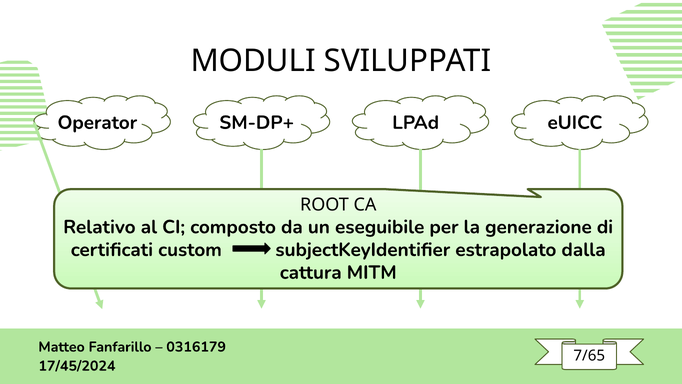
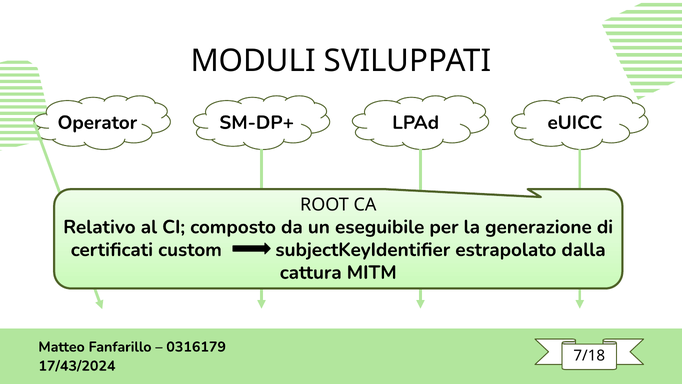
7/65: 7/65 -> 7/18
17/45/2024: 17/45/2024 -> 17/43/2024
